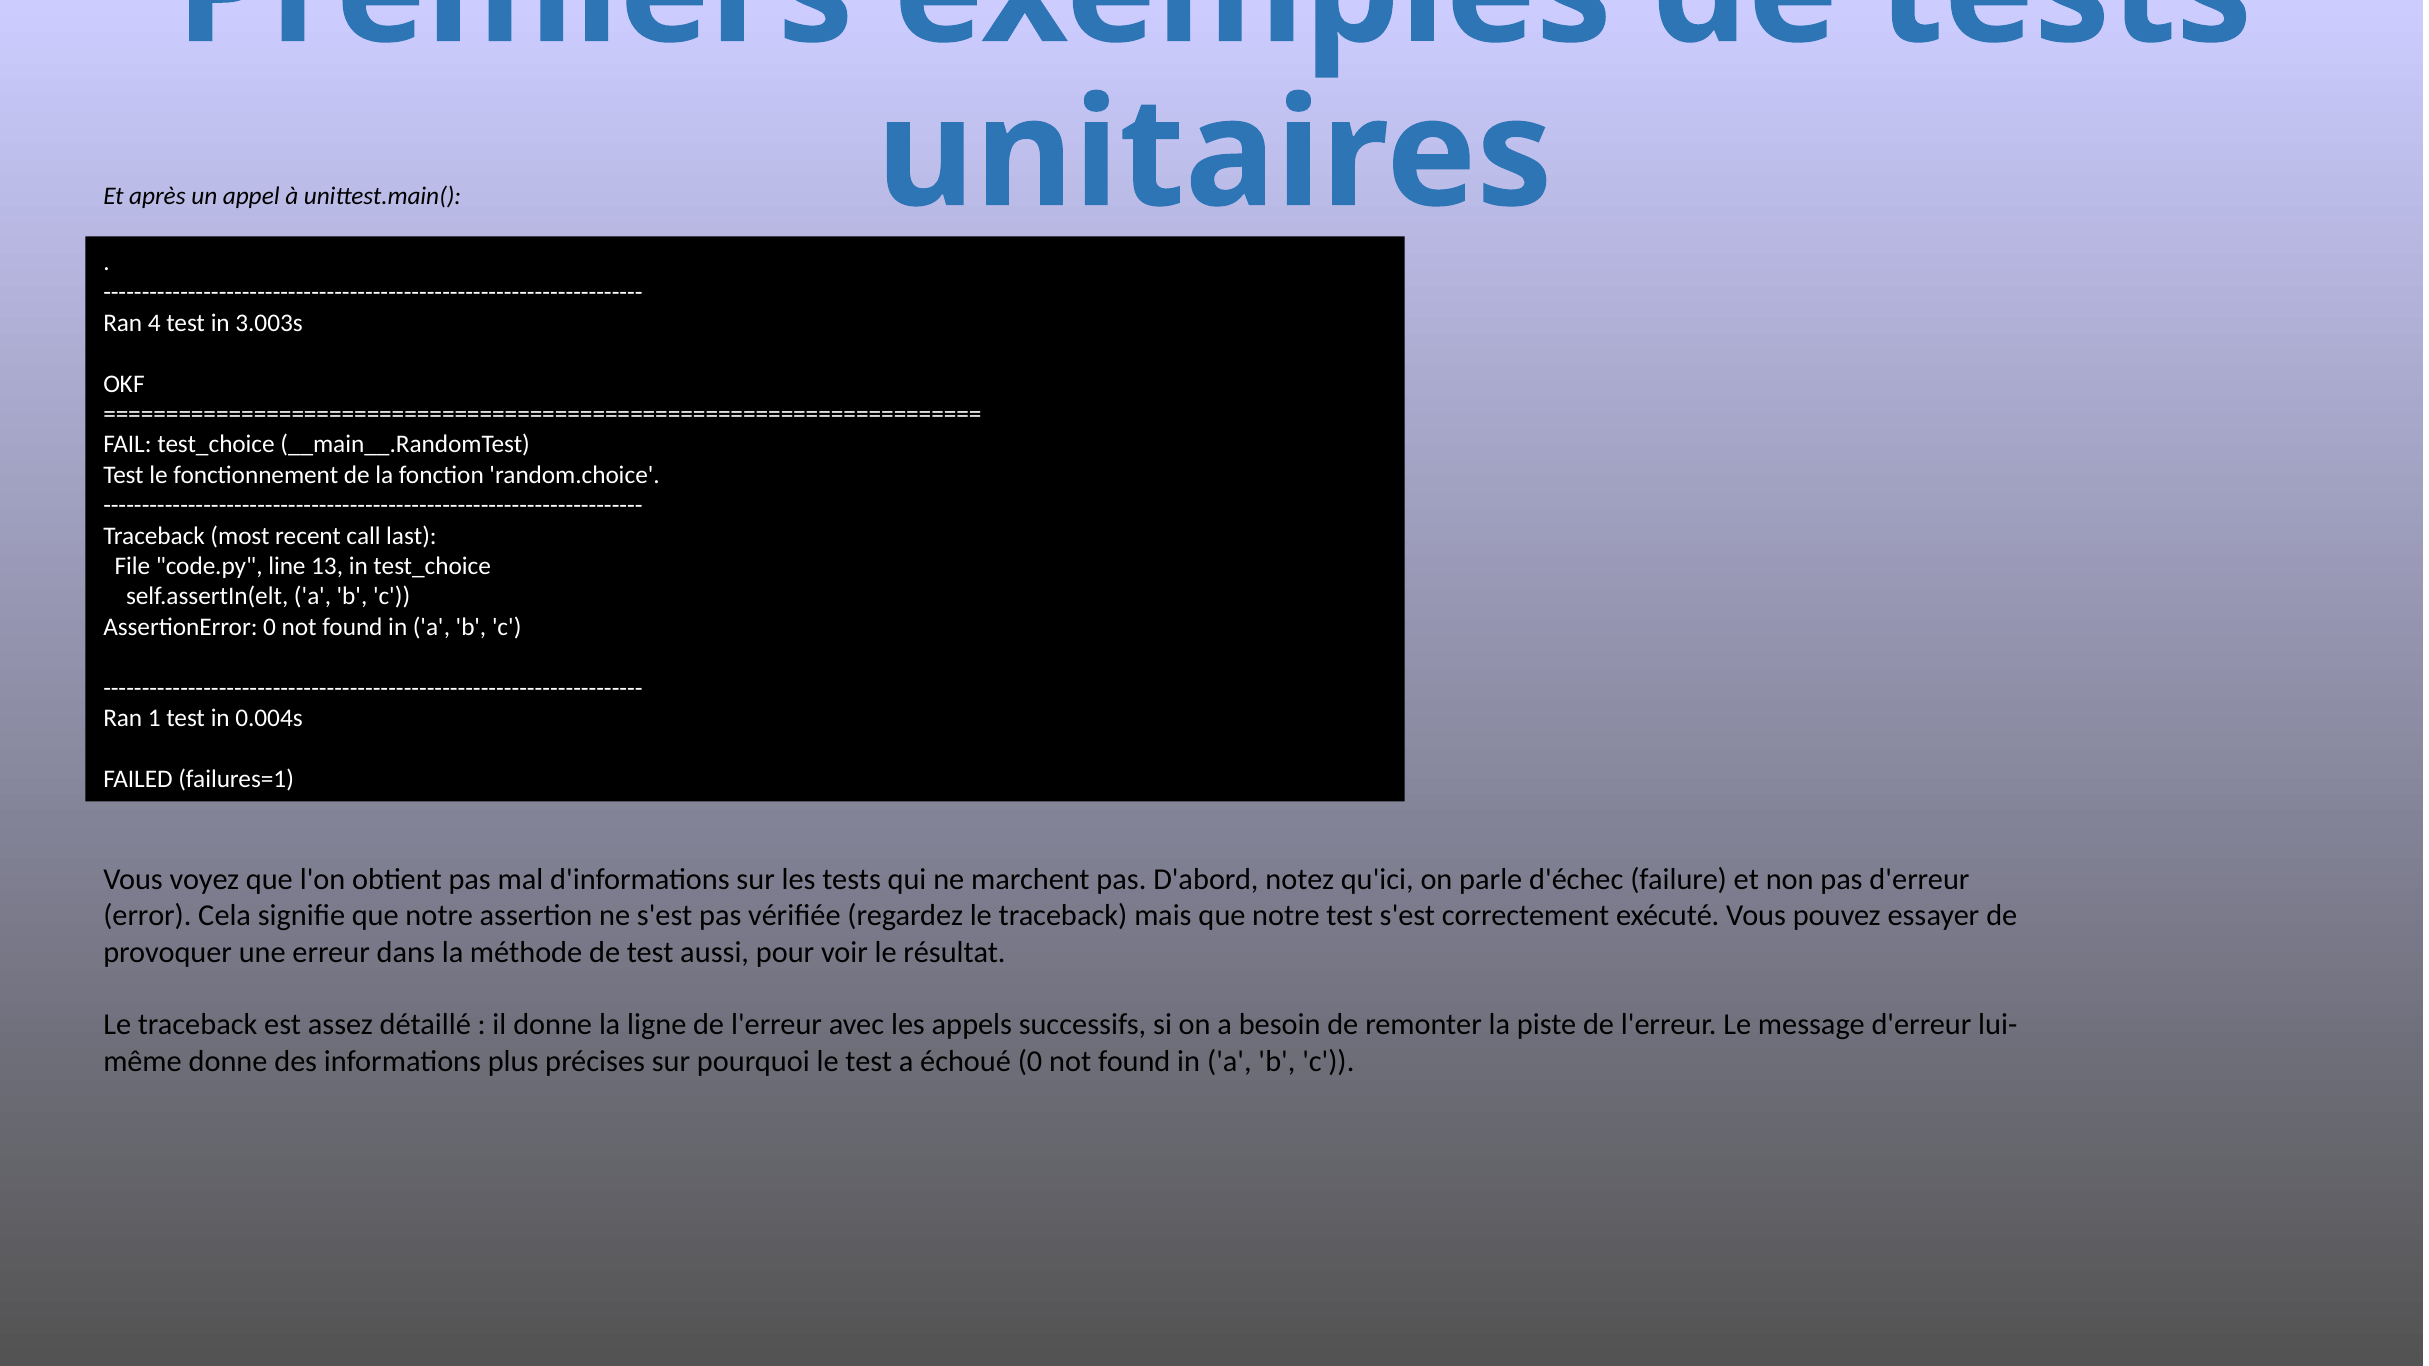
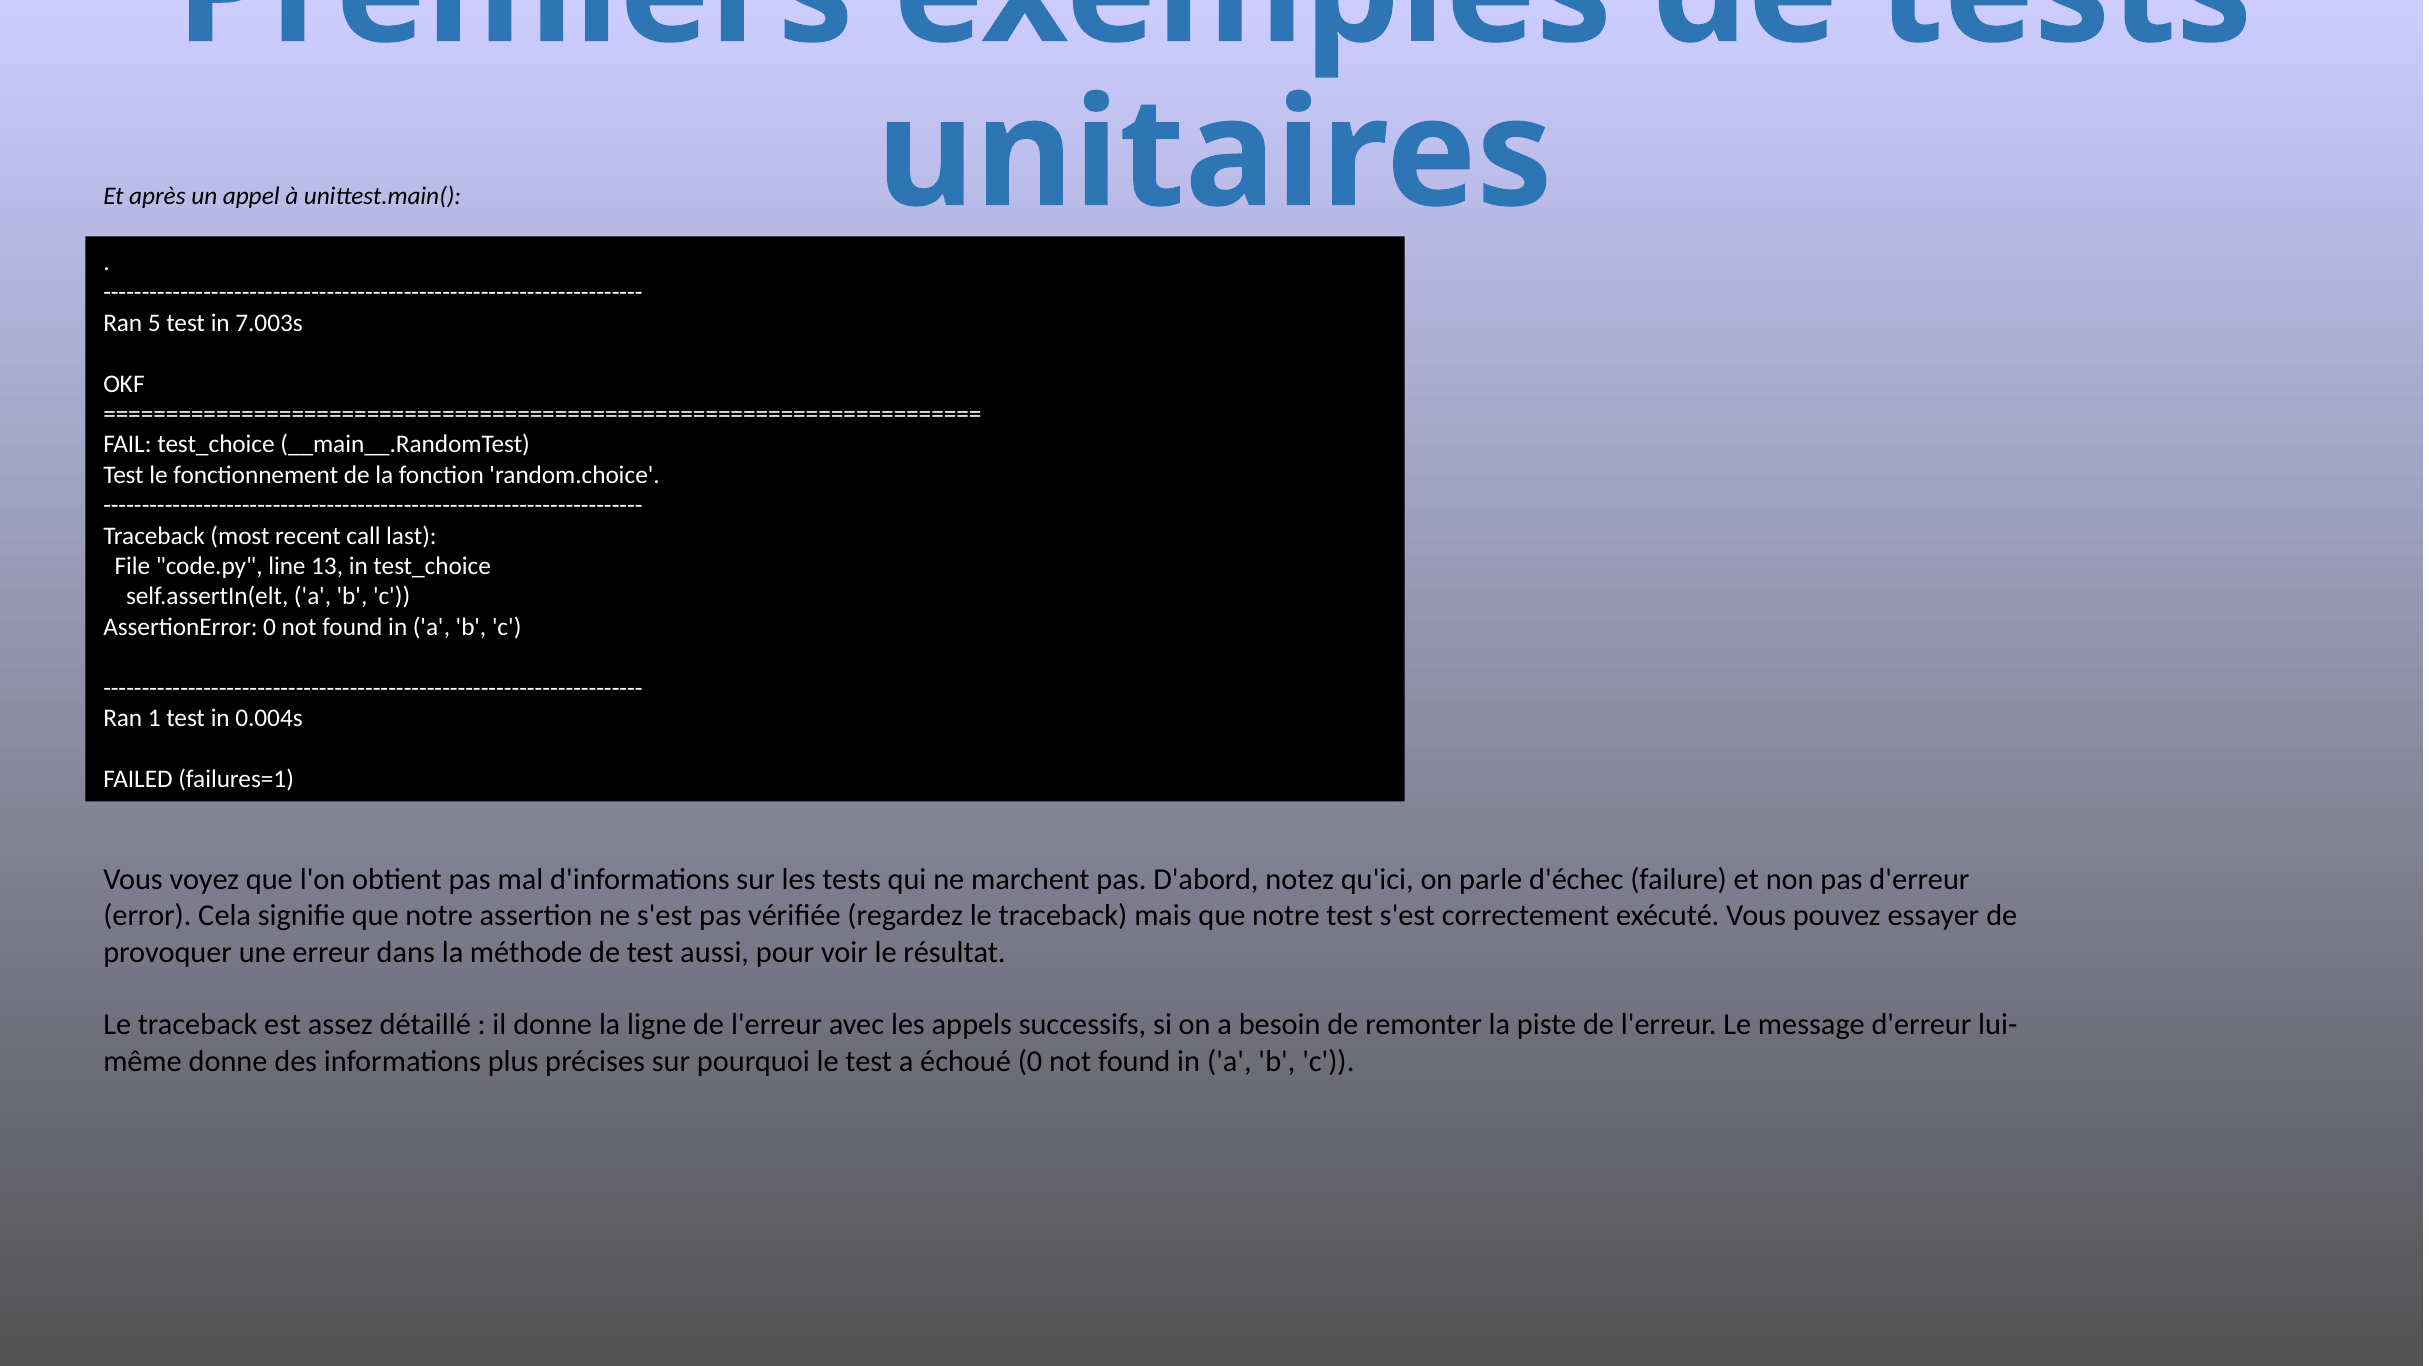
4: 4 -> 5
3.003s: 3.003s -> 7.003s
